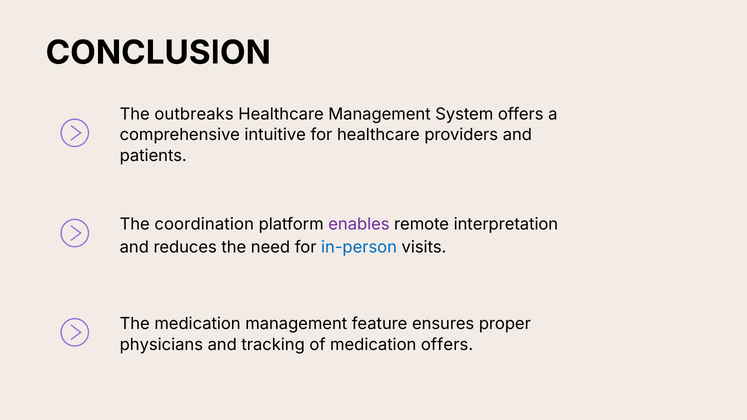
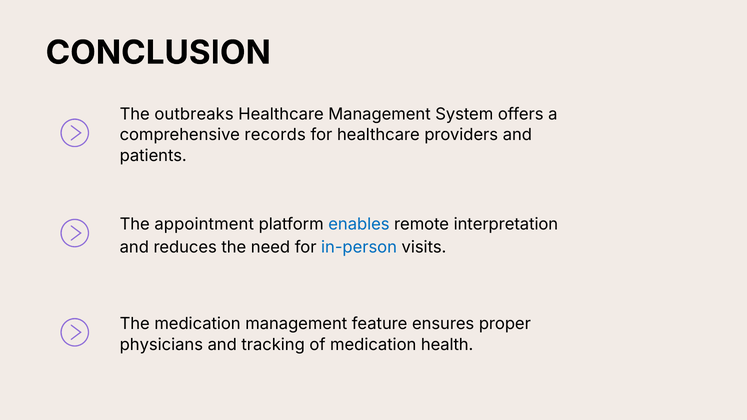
intuitive: intuitive -> records
coordination: coordination -> appointment
enables colour: purple -> blue
medication offers: offers -> health
